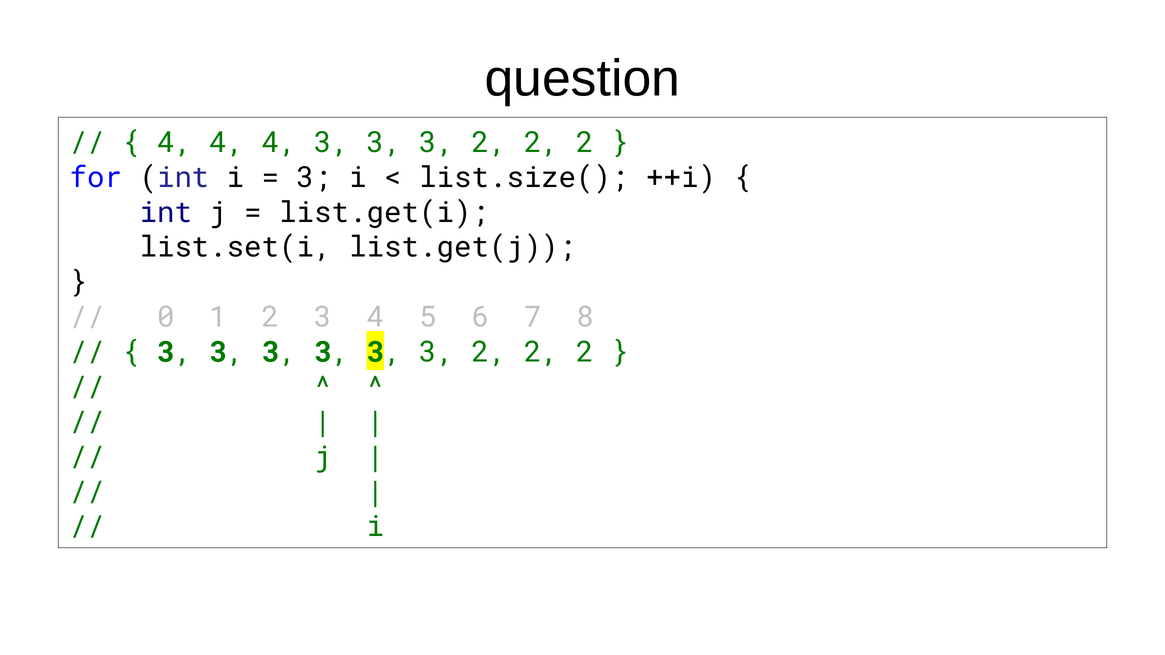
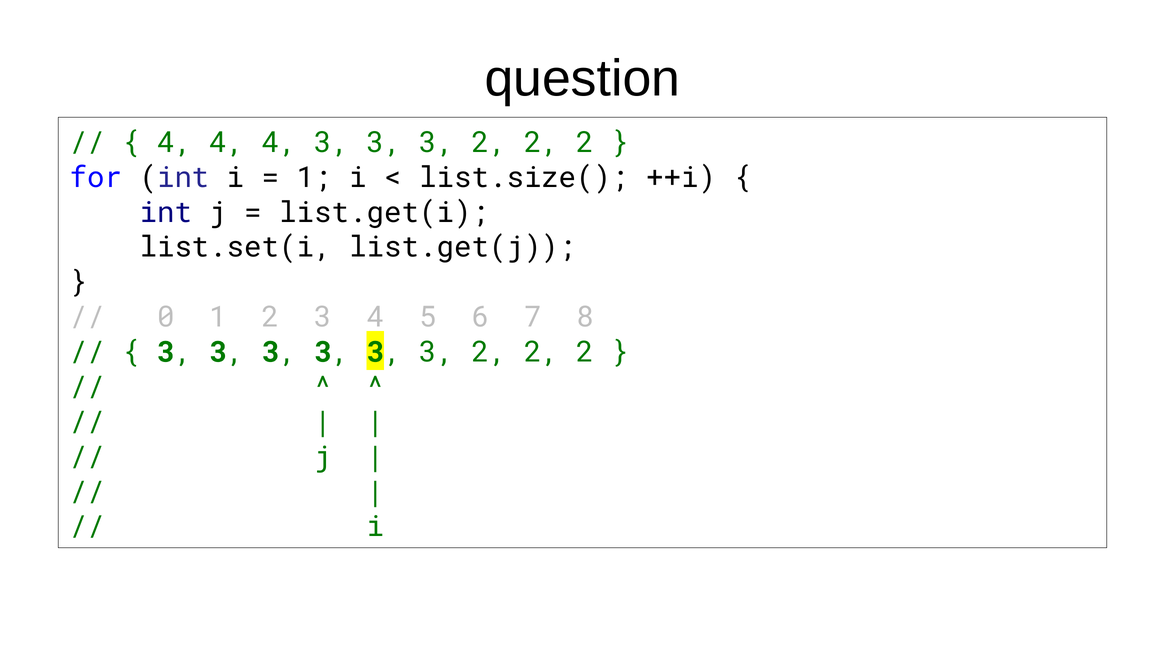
3 at (314, 178): 3 -> 1
